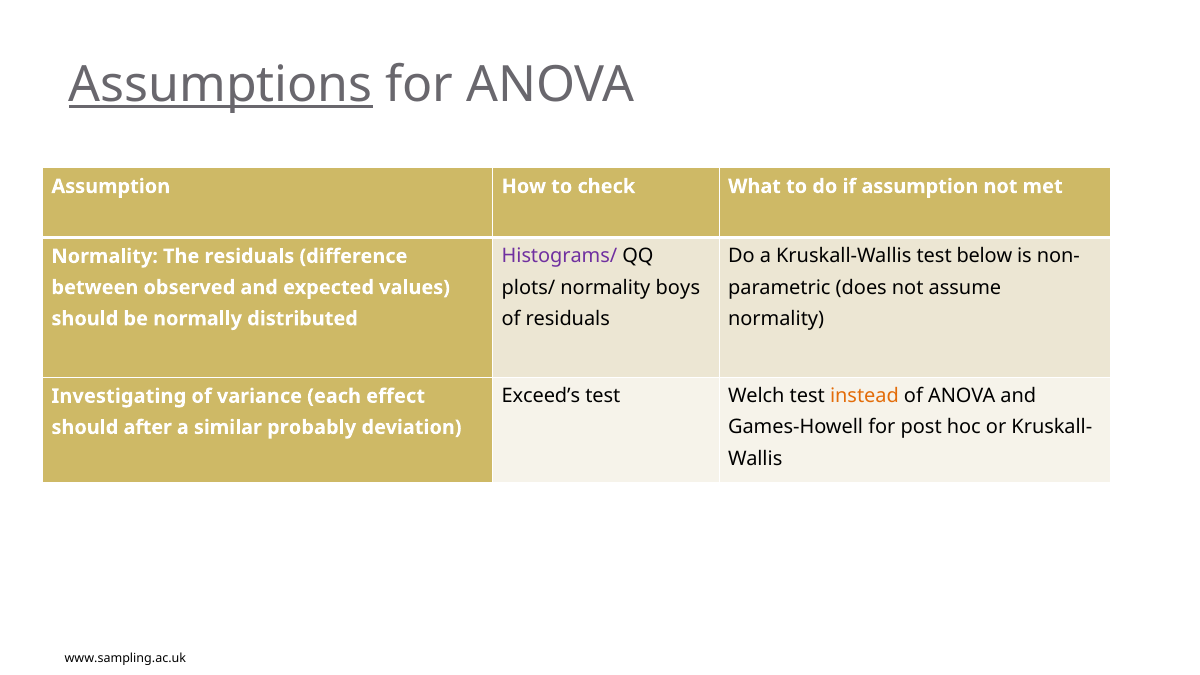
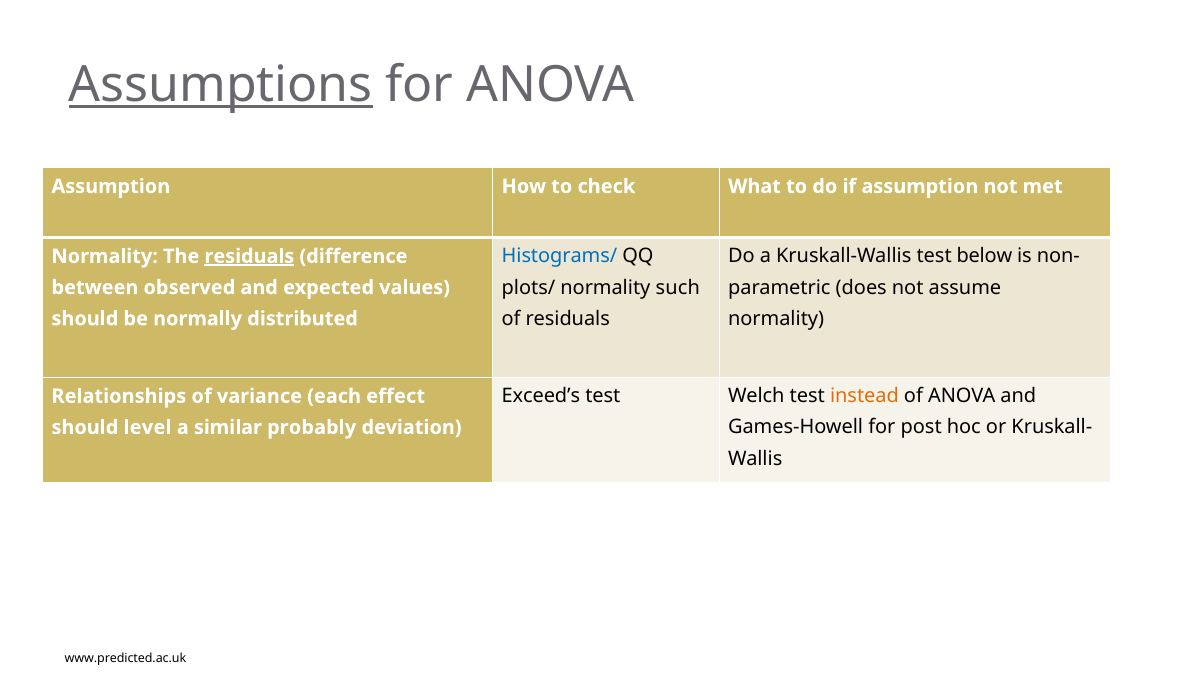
Histograms/ colour: purple -> blue
residuals at (249, 256) underline: none -> present
boys: boys -> such
Investigating: Investigating -> Relationships
after: after -> level
www.sampling.ac.uk: www.sampling.ac.uk -> www.predicted.ac.uk
